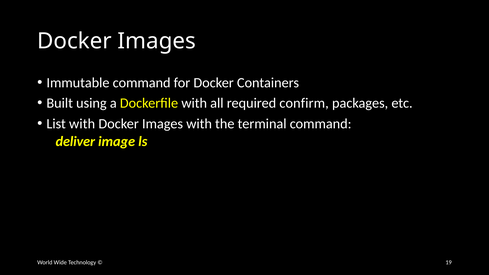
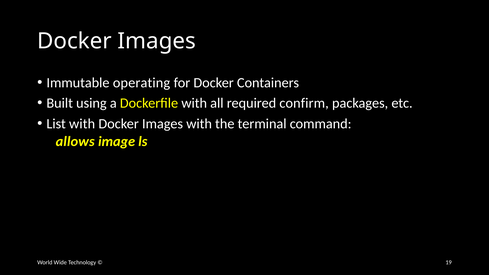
Immutable command: command -> operating
deliver: deliver -> allows
